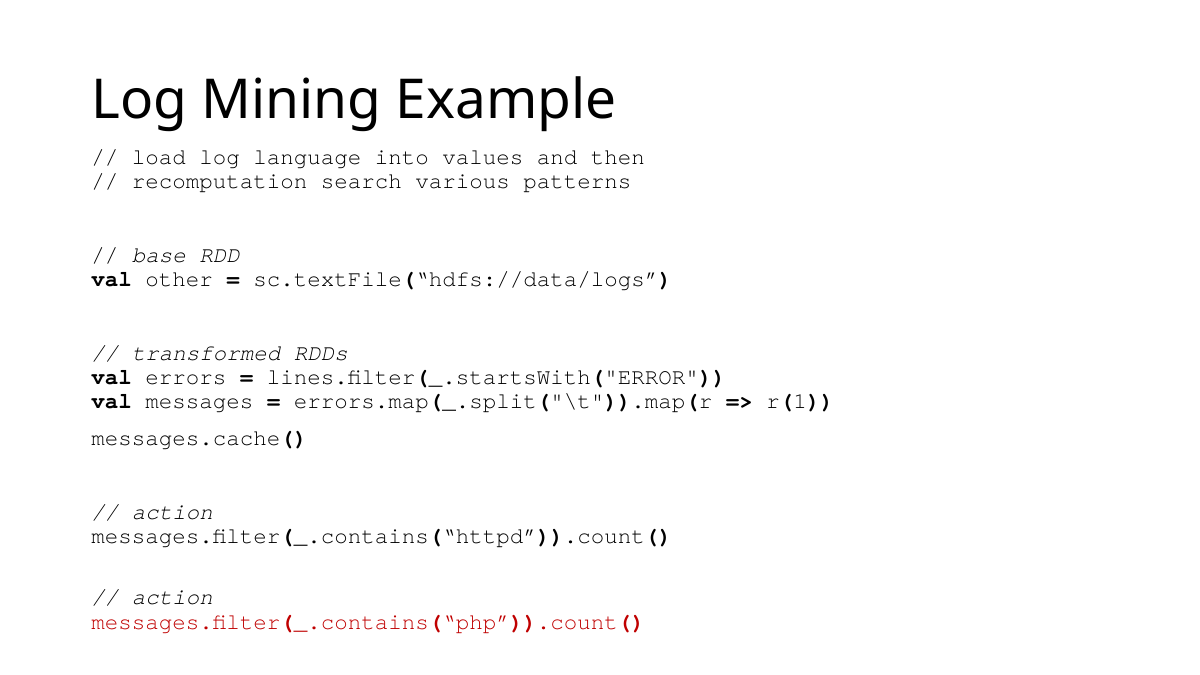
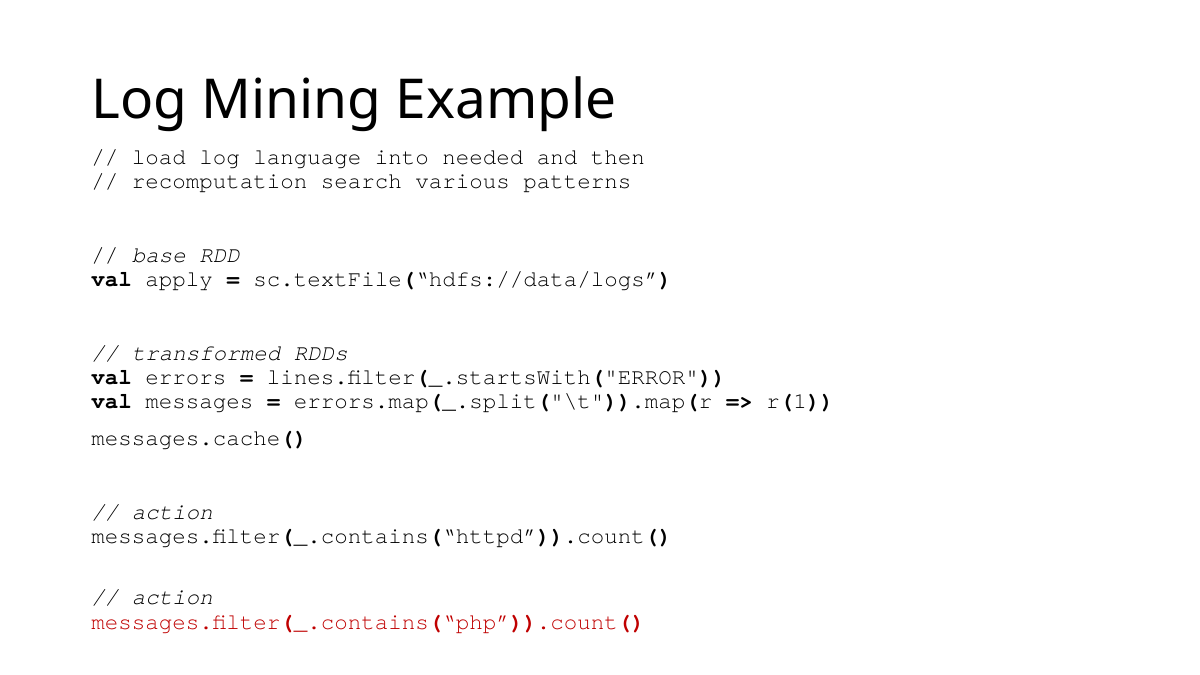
values: values -> needed
other: other -> apply
